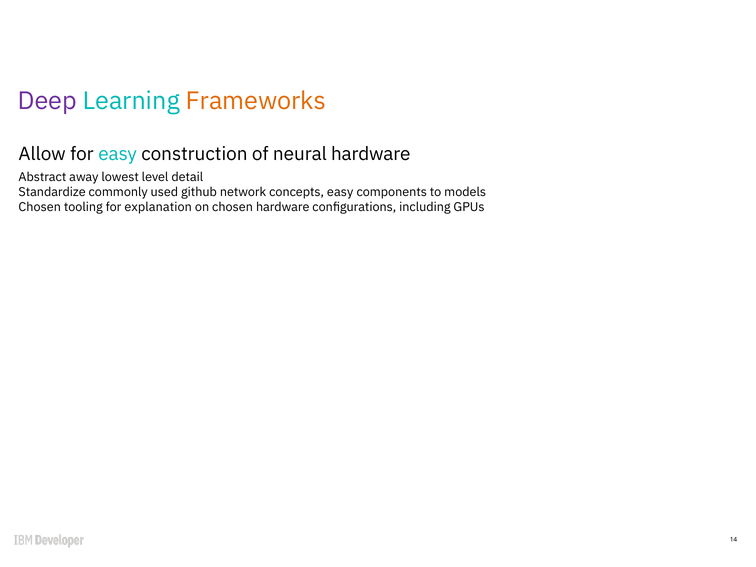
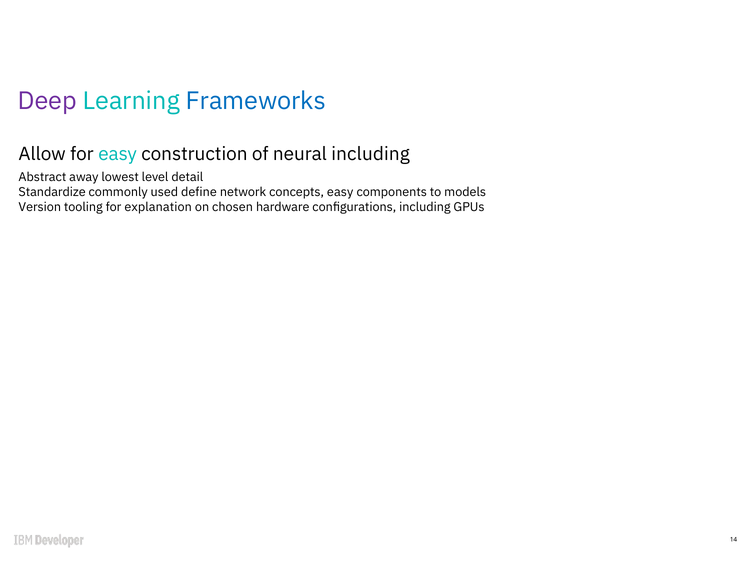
Frameworks colour: orange -> blue
neural hardware: hardware -> including
github: github -> define
Chosen at (40, 207): Chosen -> Version
